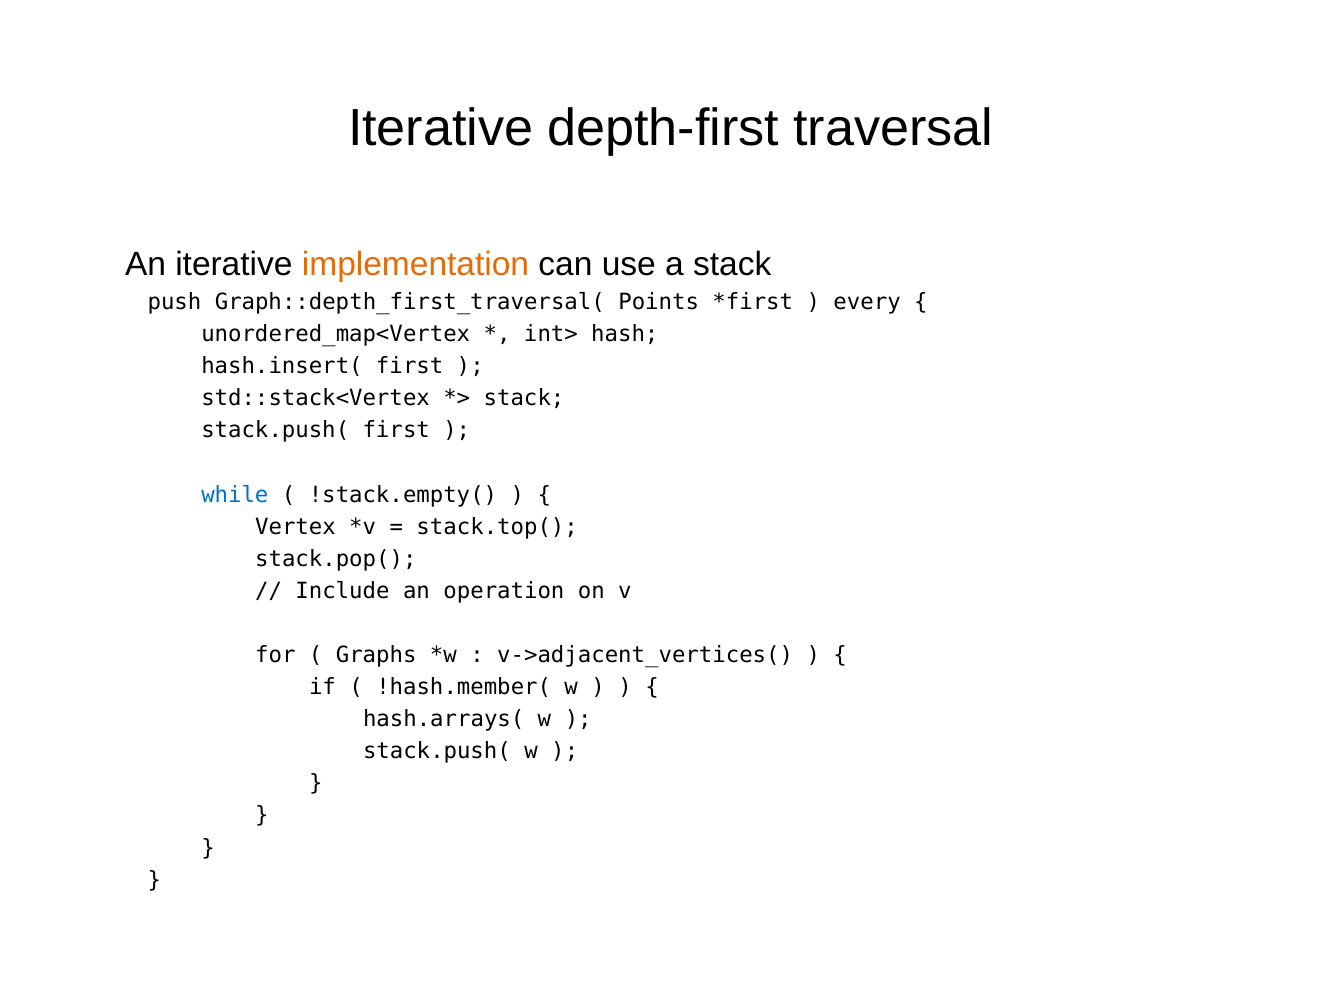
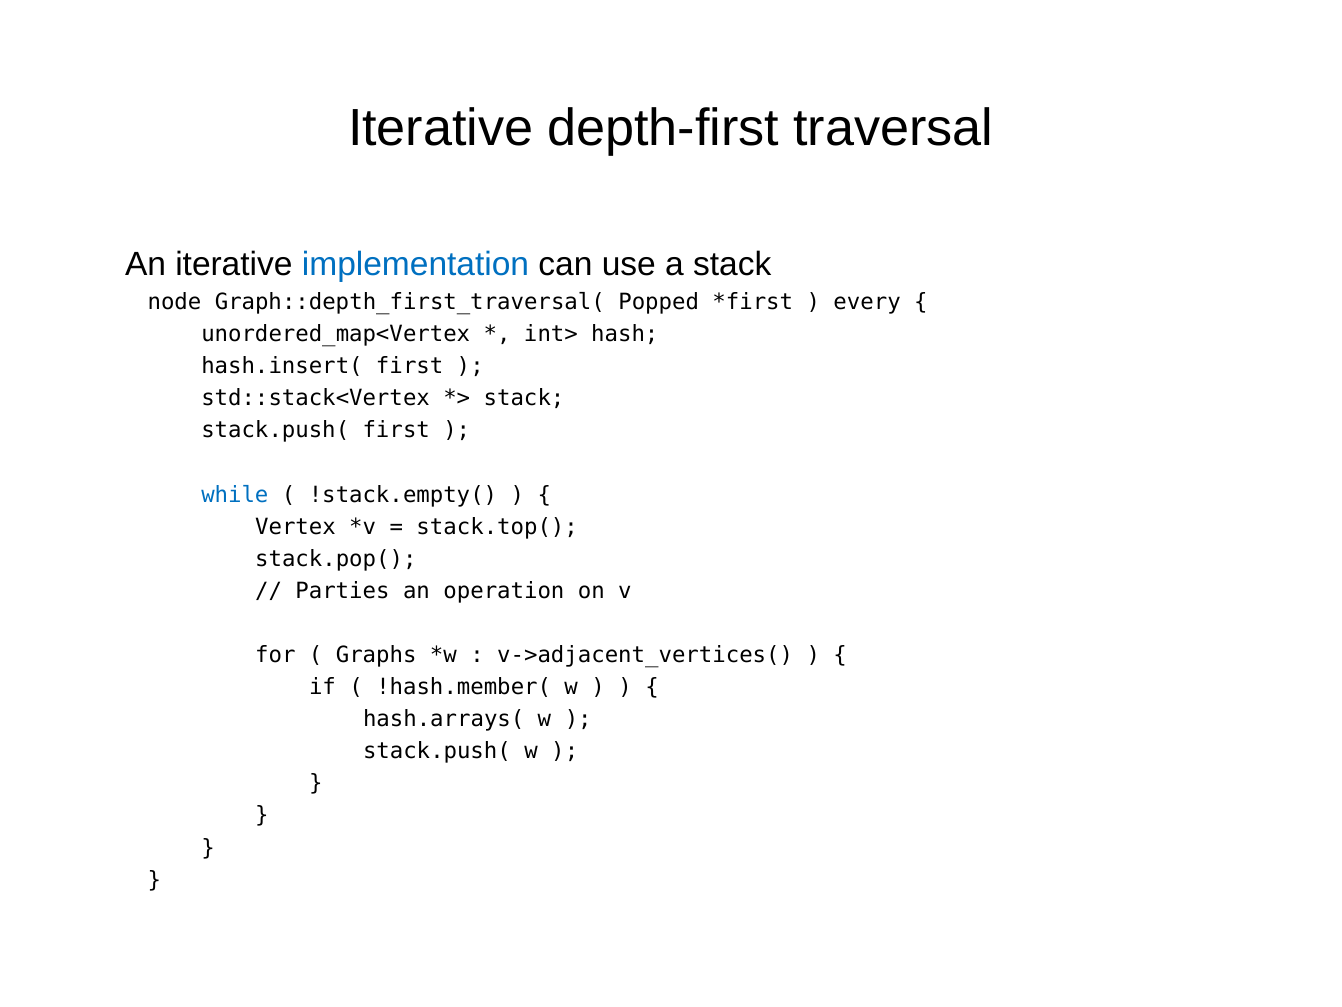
implementation colour: orange -> blue
push: push -> node
Points: Points -> Popped
Include: Include -> Parties
